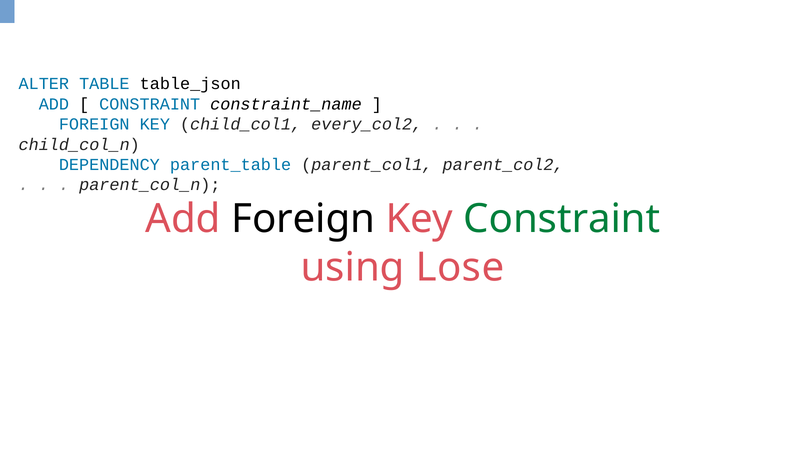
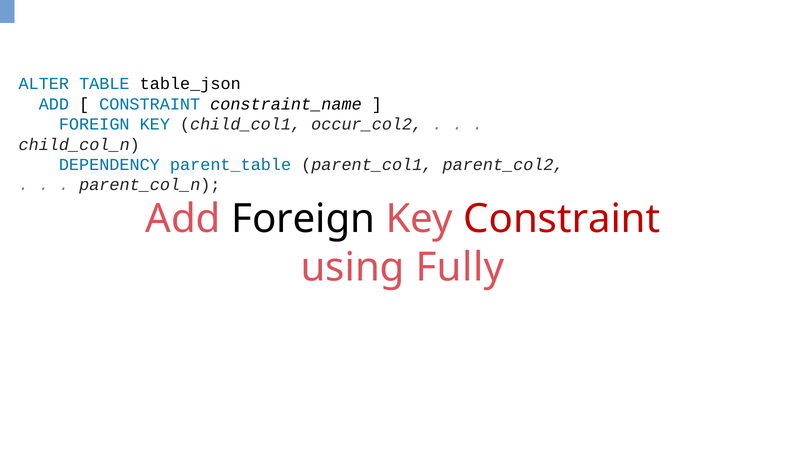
every_col2: every_col2 -> occur_col2
Constraint at (562, 219) colour: green -> red
Lose: Lose -> Fully
